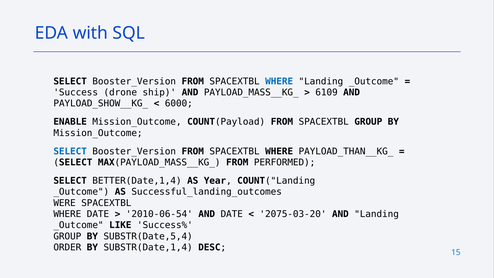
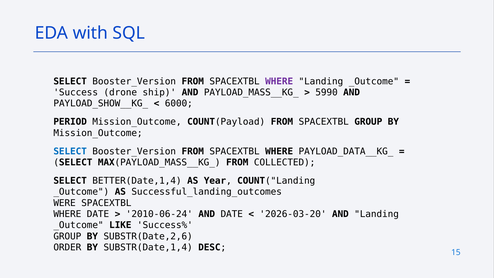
WHERE at (279, 81) colour: blue -> purple
6109: 6109 -> 5990
ENABLE: ENABLE -> PERIOD
PAYLOAD_THAN__KG_: PAYLOAD_THAN__KG_ -> PAYLOAD_DATA__KG_
PERFORMED: PERFORMED -> COLLECTED
2010-06-54: 2010-06-54 -> 2010-06-24
2075-03-20: 2075-03-20 -> 2026-03-20
SUBSTR(Date,5,4: SUBSTR(Date,5,4 -> SUBSTR(Date,2,6
